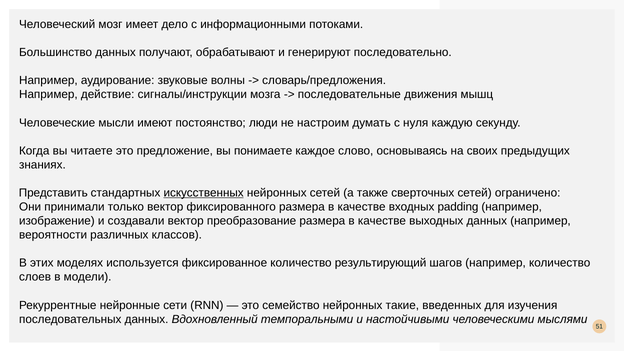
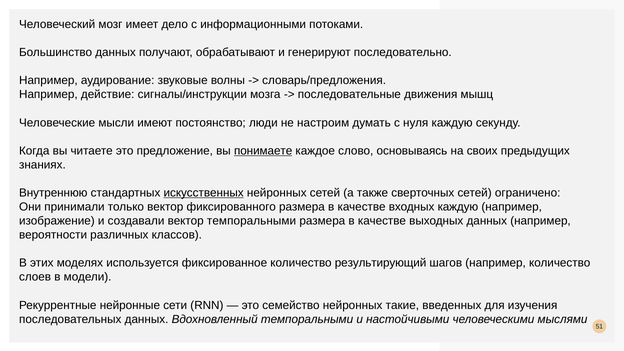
понимаете underline: none -> present
Представить: Представить -> Внутреннюю
входных padding: padding -> каждую
вектор преобразование: преобразование -> темпоральными
